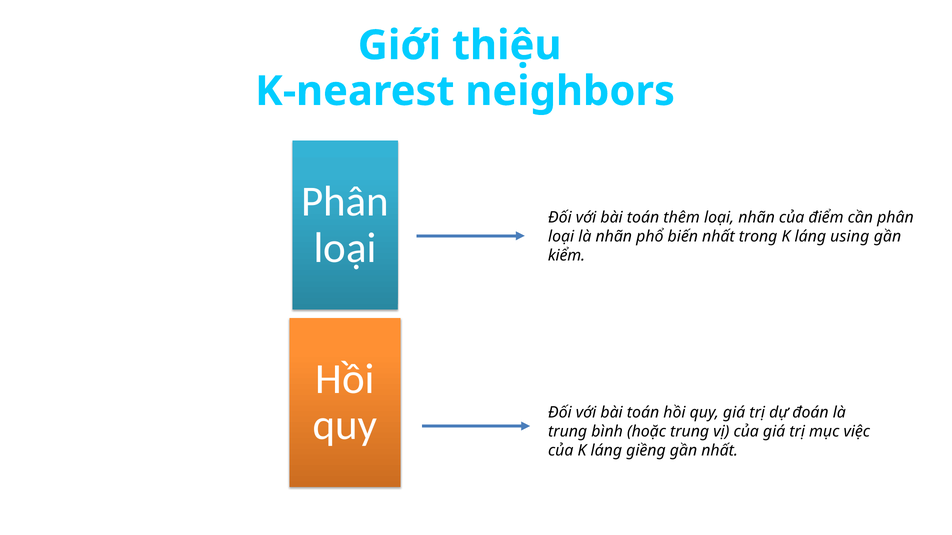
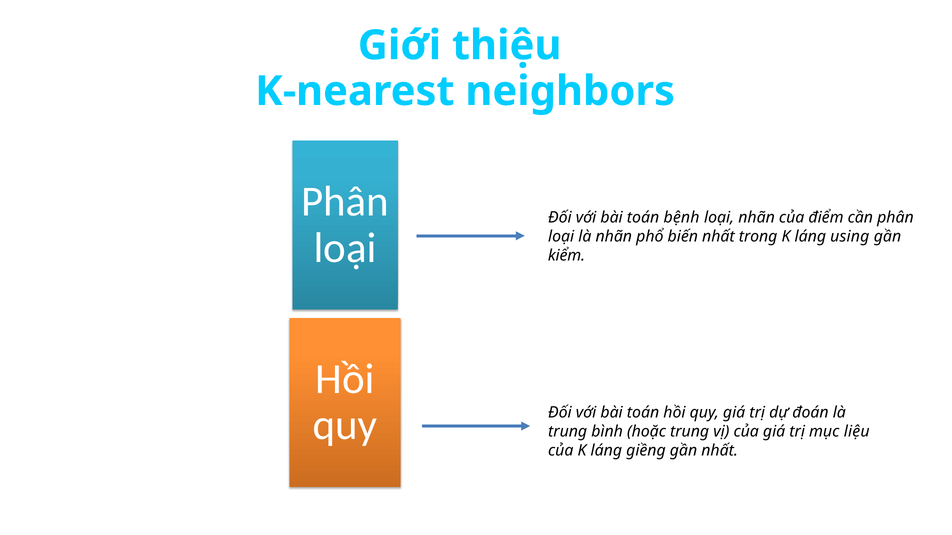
thêm: thêm -> bệnh
việc: việc -> liệu
